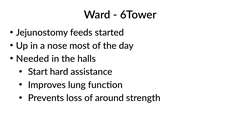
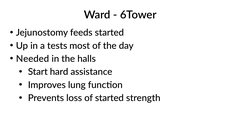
nose: nose -> tests
of around: around -> started
